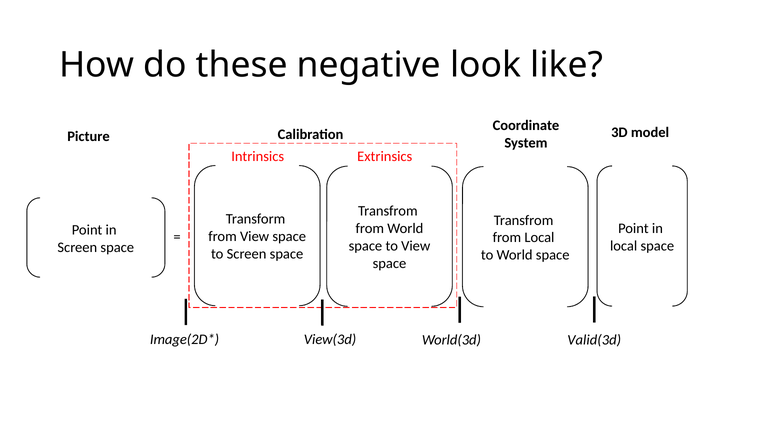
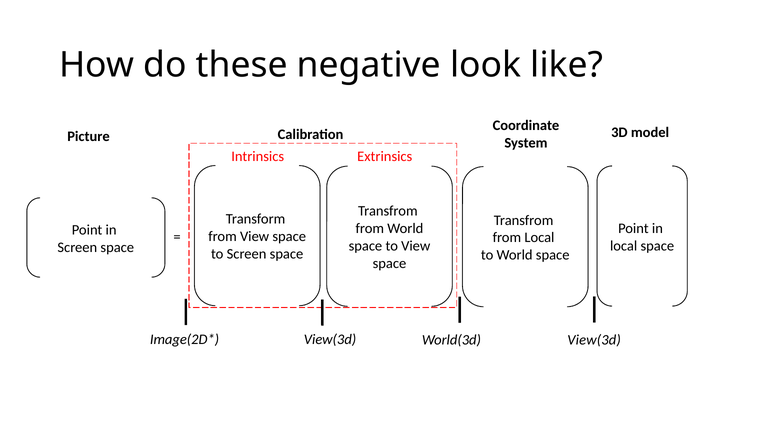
World(3d Valid(3d: Valid(3d -> View(3d
